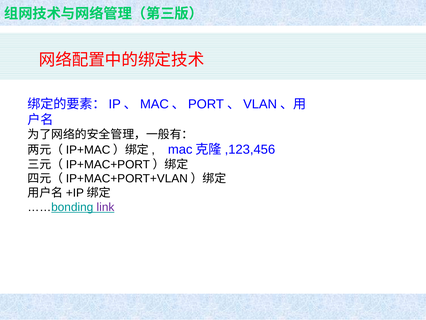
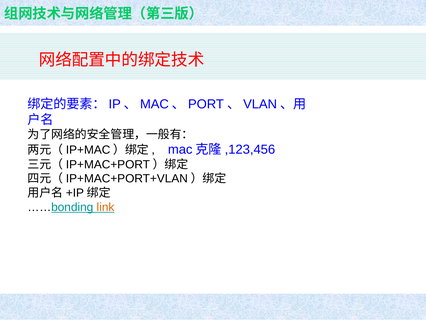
link colour: purple -> orange
